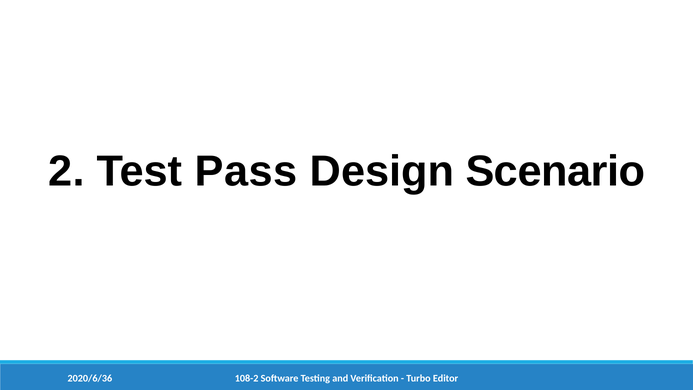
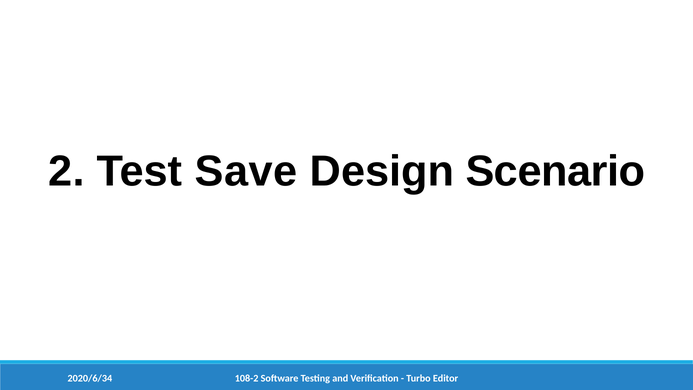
Pass: Pass -> Save
2020/6/36: 2020/6/36 -> 2020/6/34
